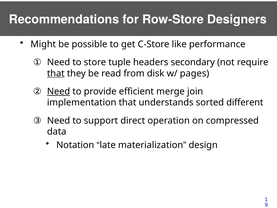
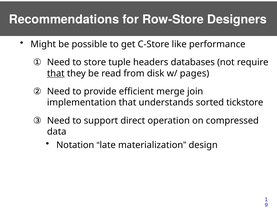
secondary: secondary -> databases
Need at (59, 91) underline: present -> none
different: different -> tickstore
